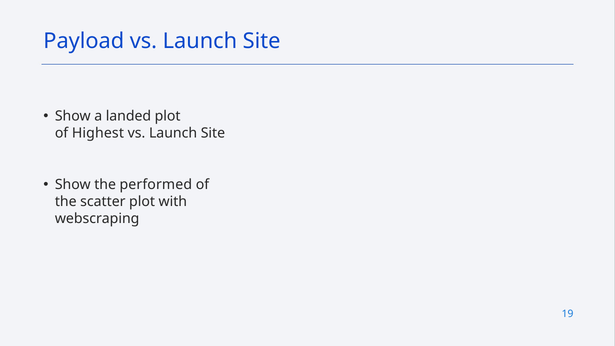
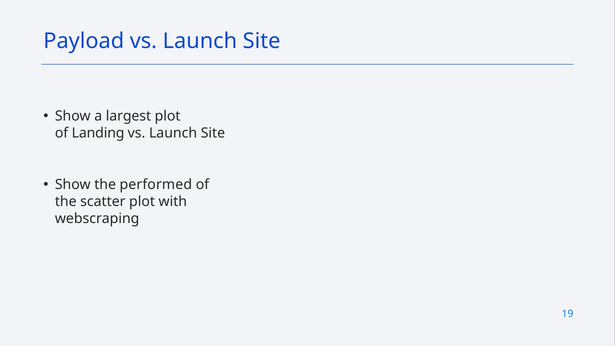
landed: landed -> largest
Highest: Highest -> Landing
